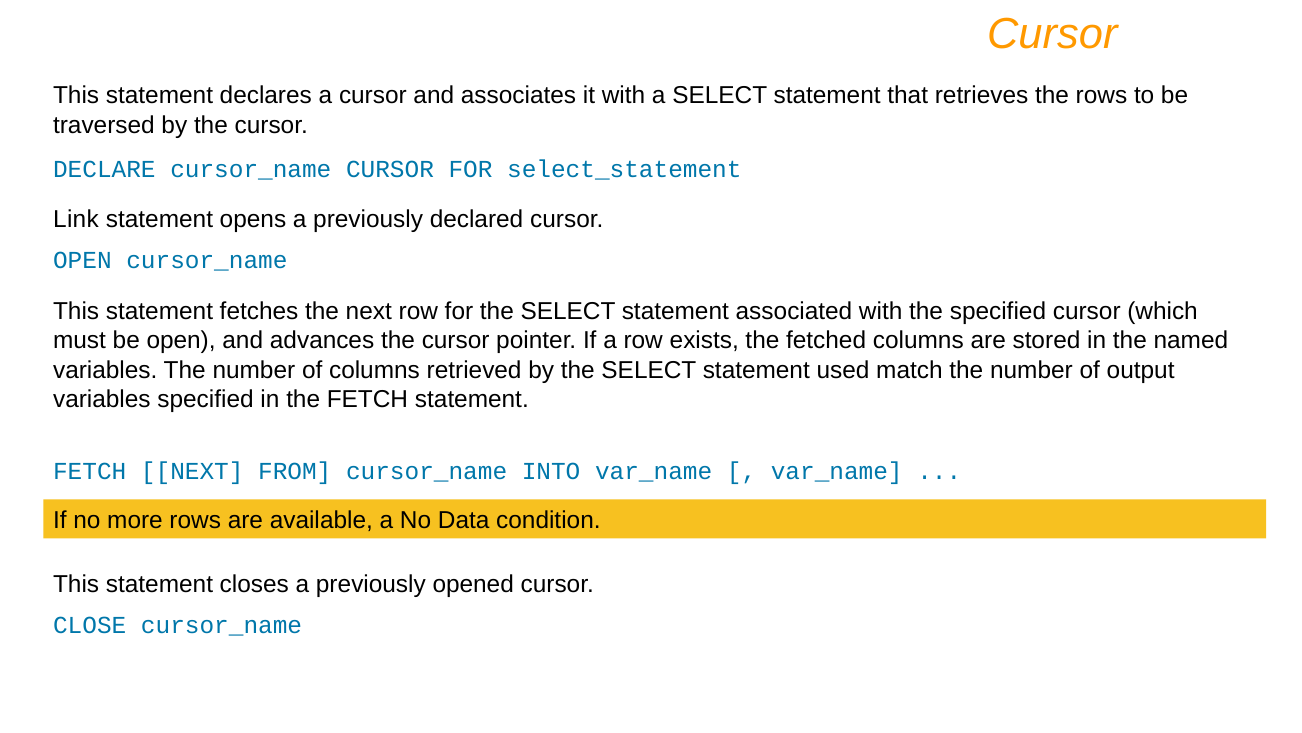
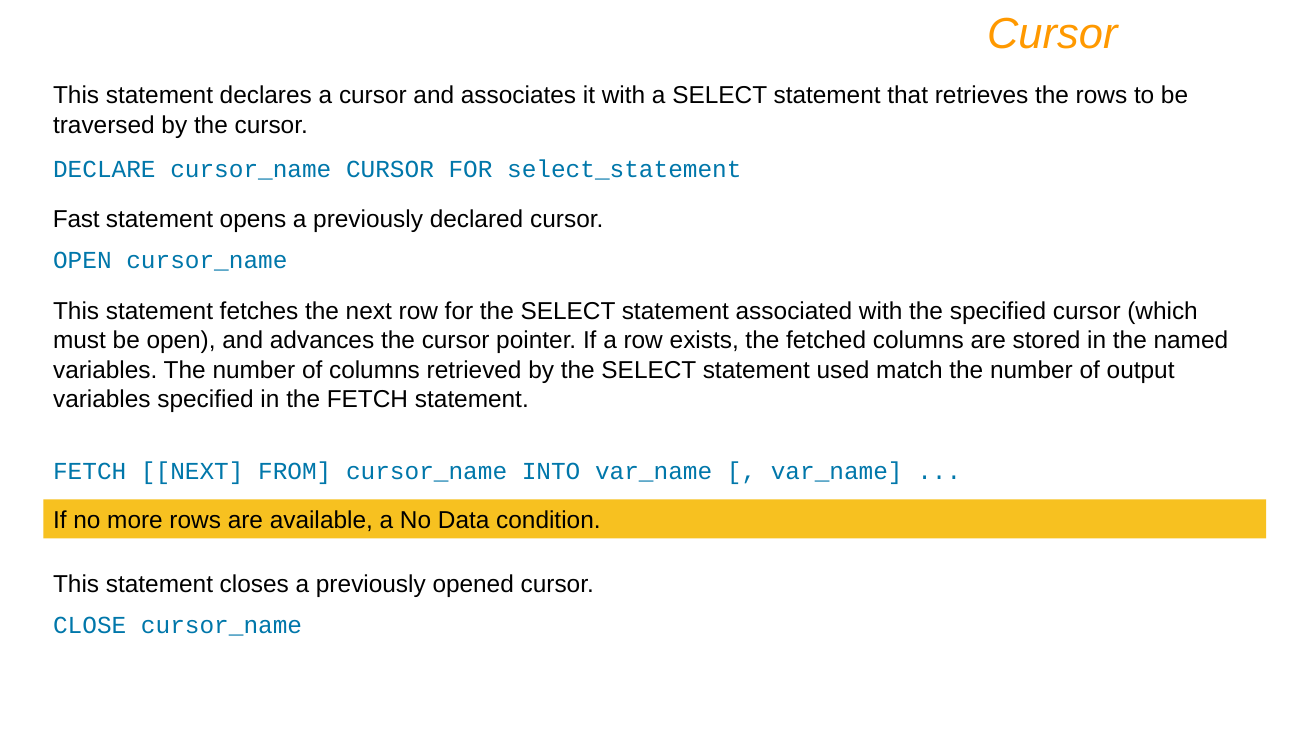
Link: Link -> Fast
